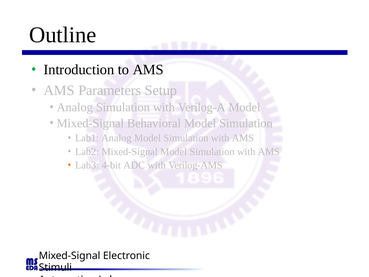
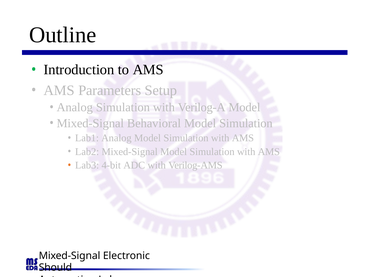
Stimuli: Stimuli -> Should
